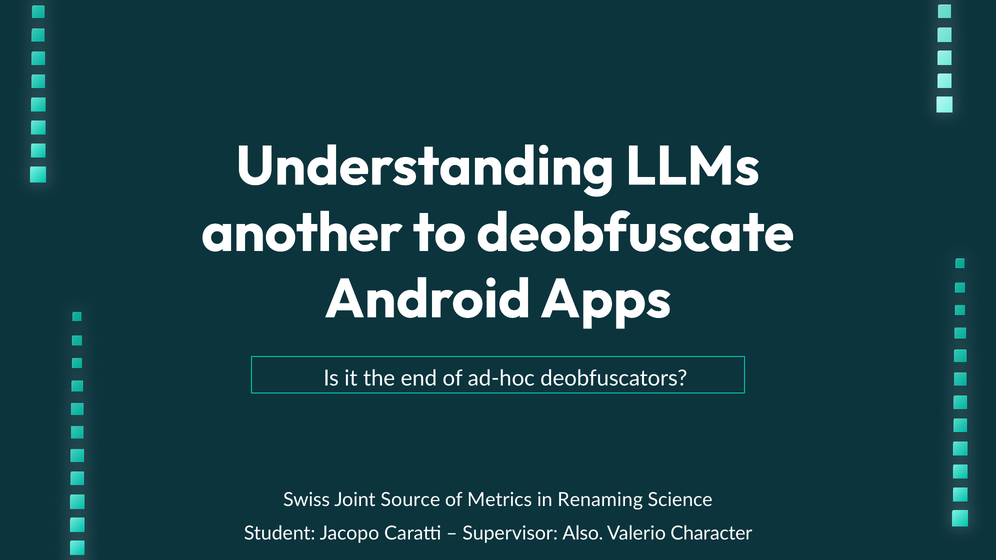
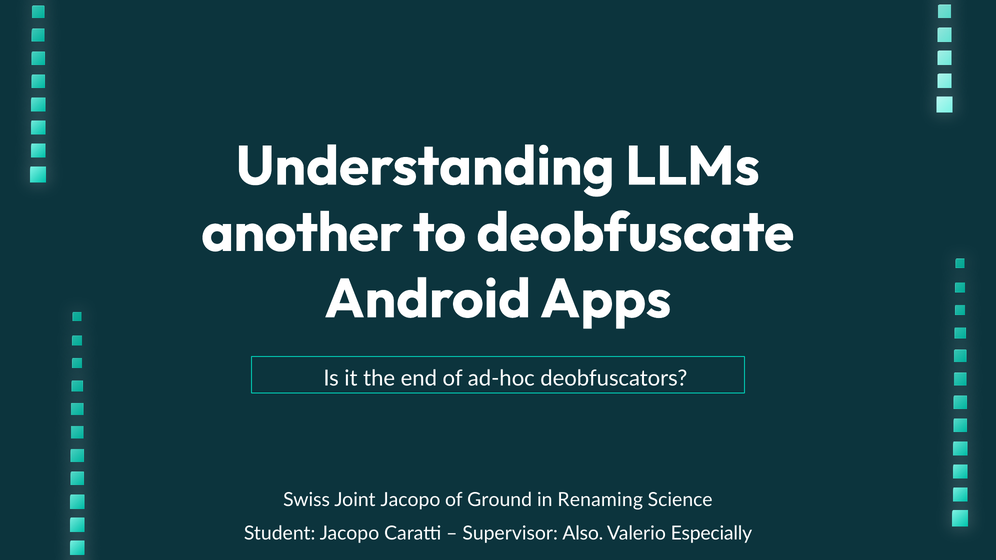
Joint Source: Source -> Jacopo
Metrics: Metrics -> Ground
Character: Character -> Especially
